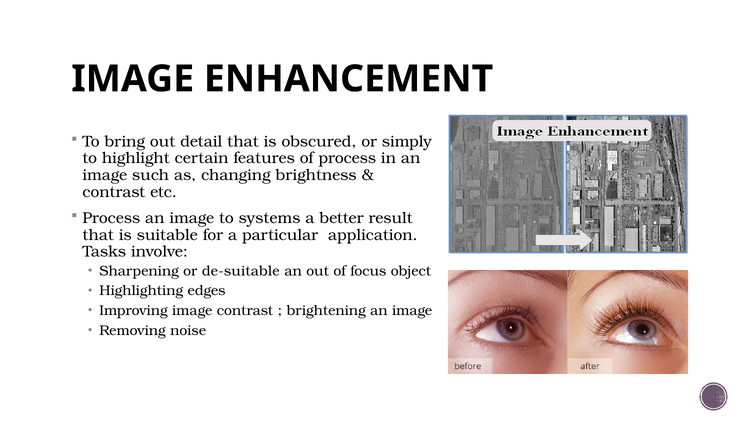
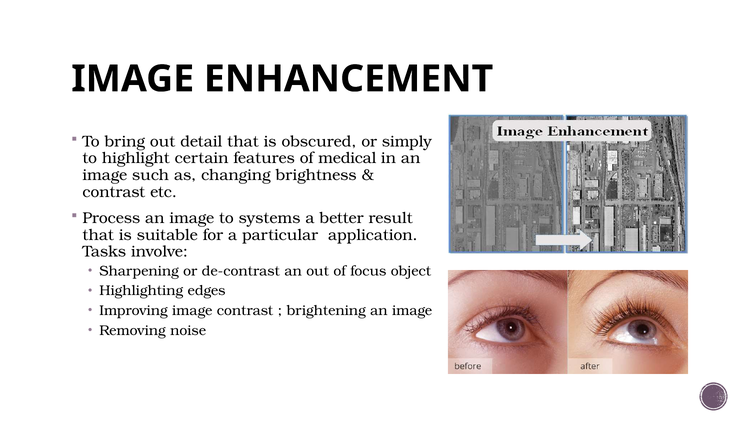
of process: process -> medical
de-suitable: de-suitable -> de-contrast
